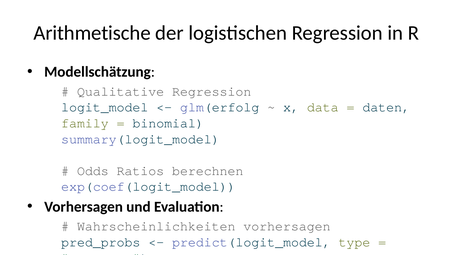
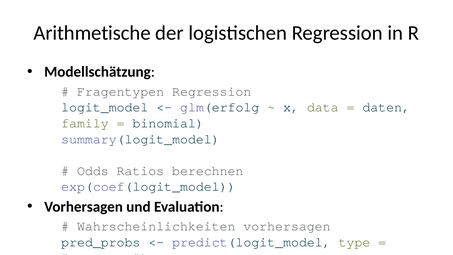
Qualitative: Qualitative -> Fragentypen
